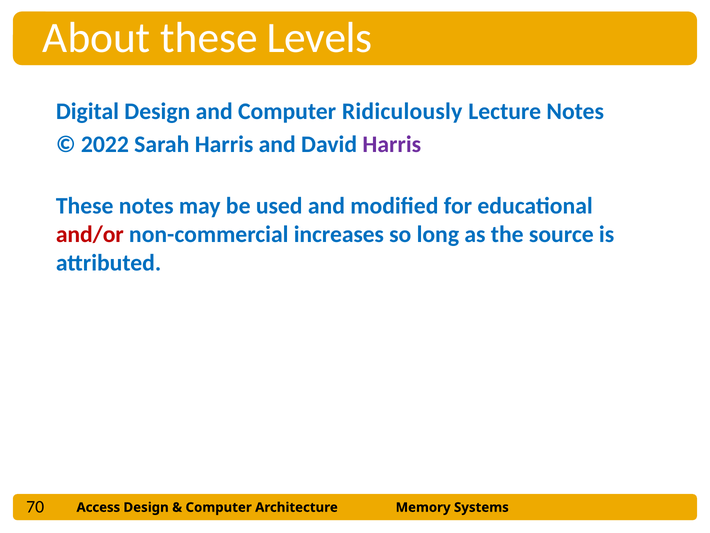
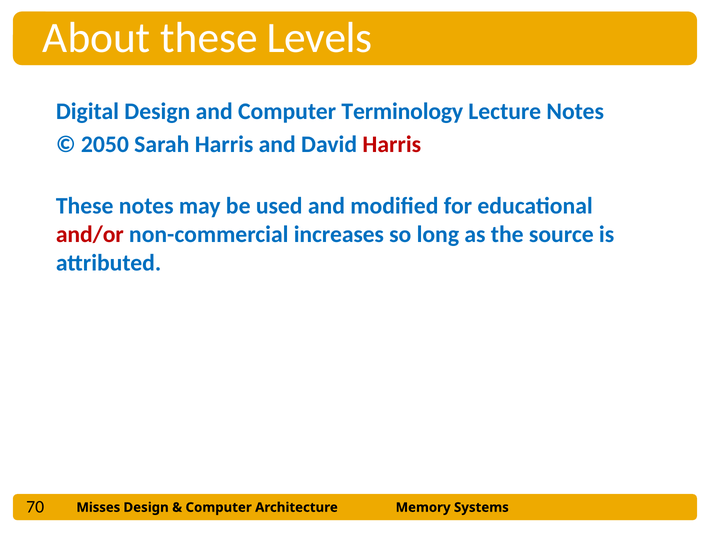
Ridiculously: Ridiculously -> Terminology
2022: 2022 -> 2050
Harris at (392, 144) colour: purple -> red
Access: Access -> Misses
